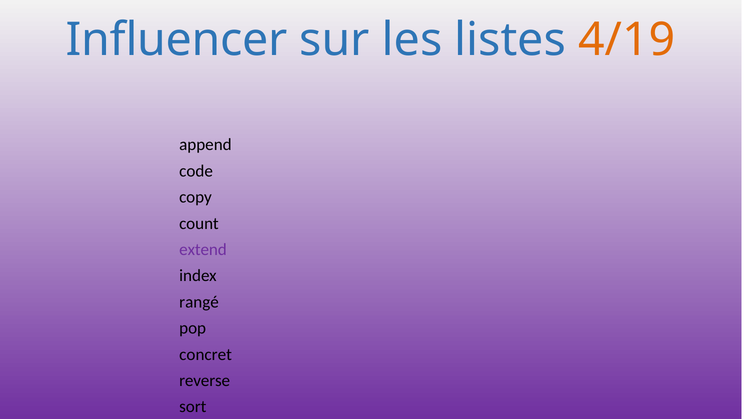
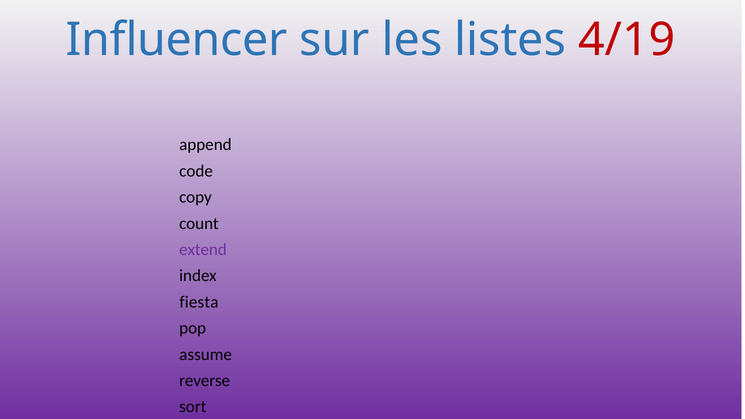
4/19 colour: orange -> red
rangé: rangé -> fiesta
concret: concret -> assume
